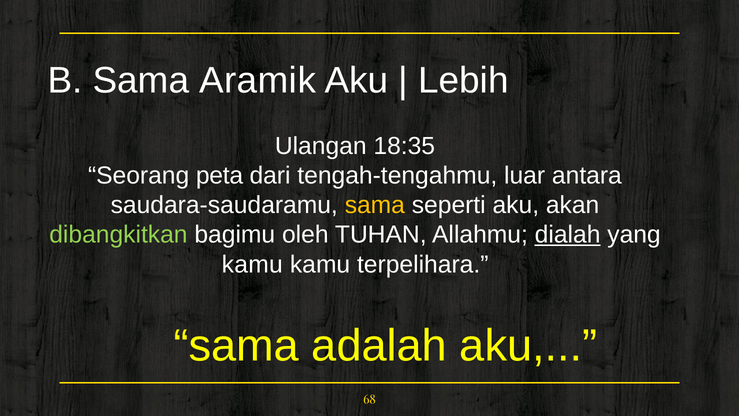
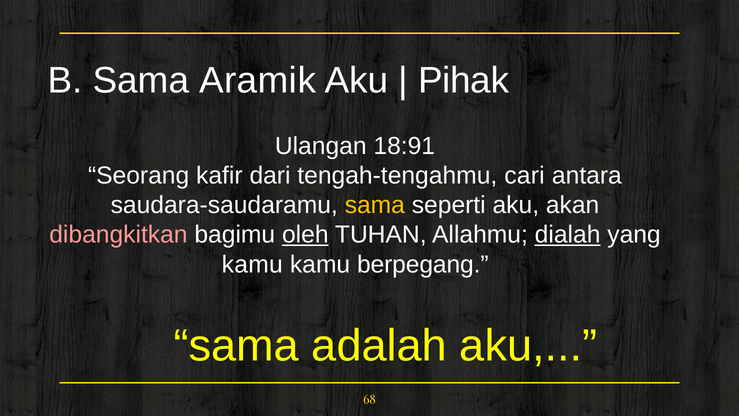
Lebih: Lebih -> Pihak
18:35: 18:35 -> 18:91
peta: peta -> kafir
luar: luar -> cari
dibangkitkan colour: light green -> pink
oleh underline: none -> present
terpelihara: terpelihara -> berpegang
